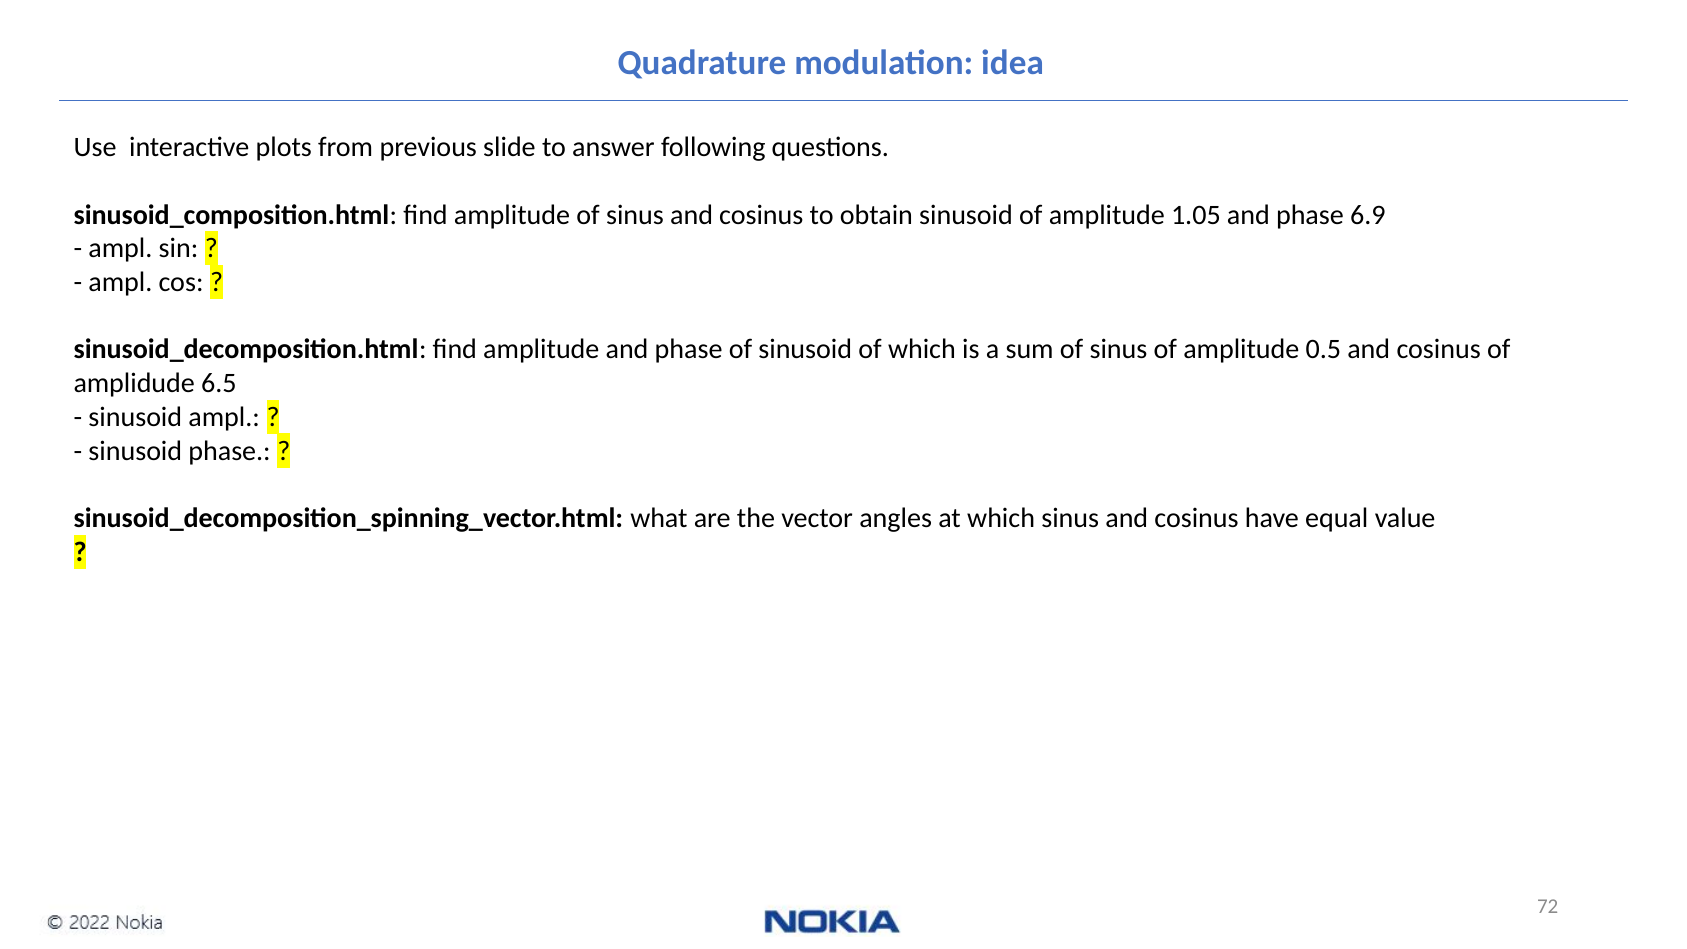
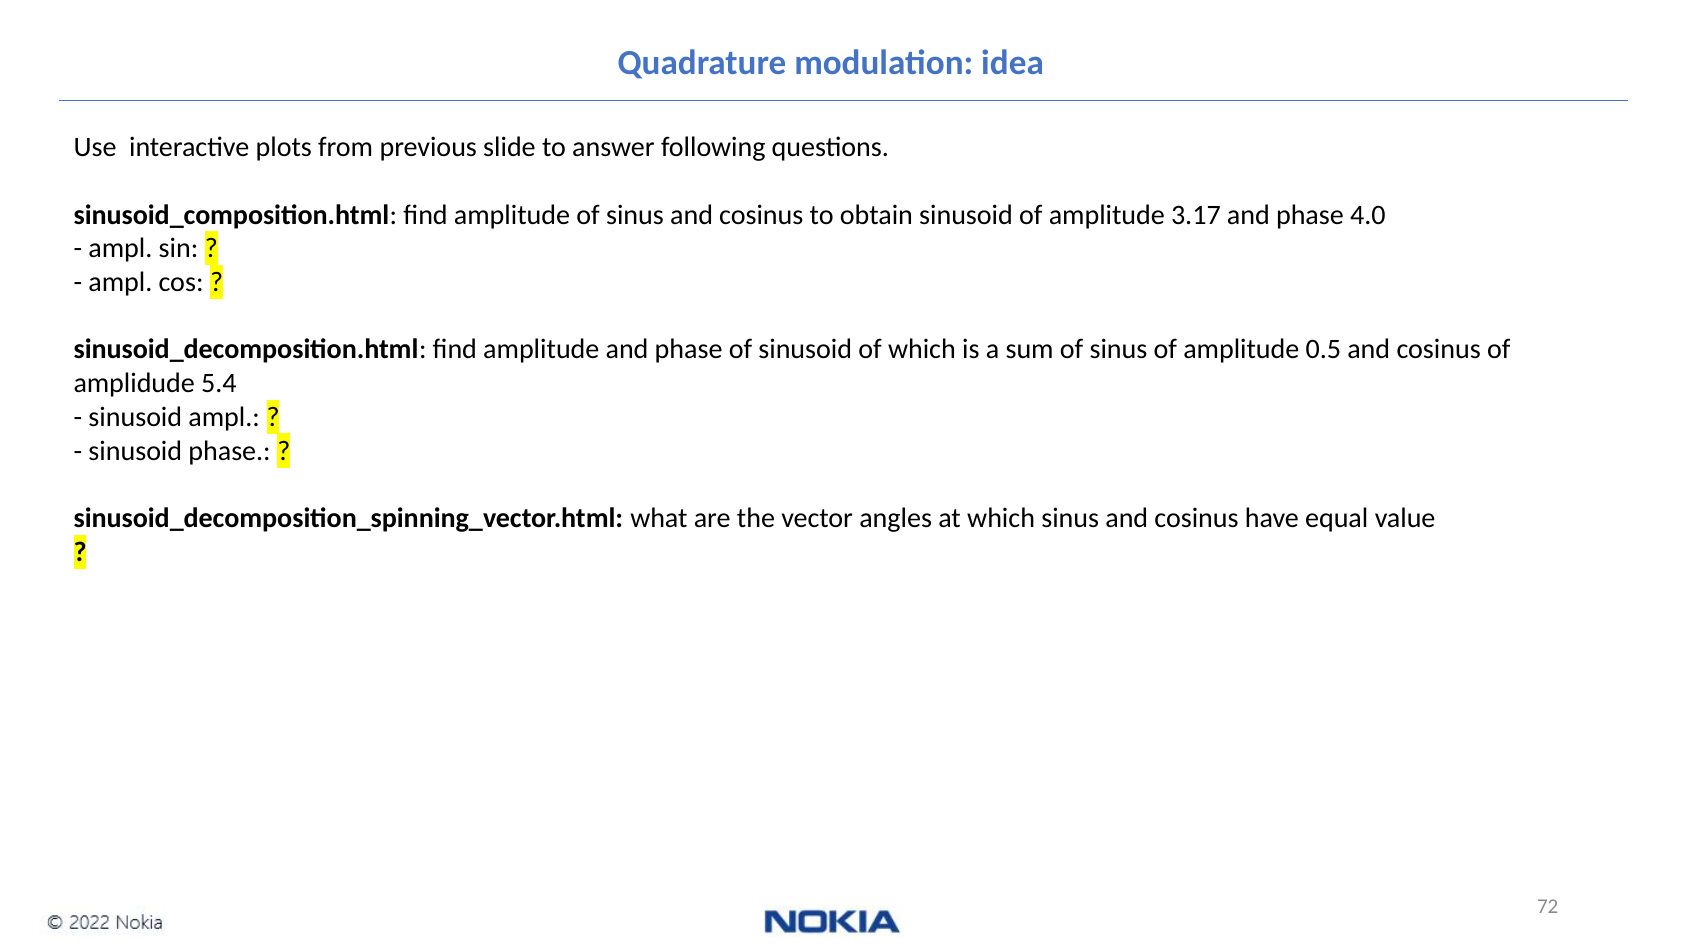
1.05: 1.05 -> 3.17
6.9: 6.9 -> 4.0
6.5: 6.5 -> 5.4
